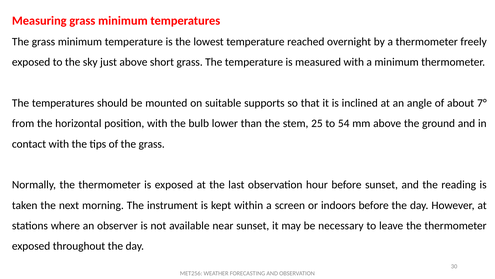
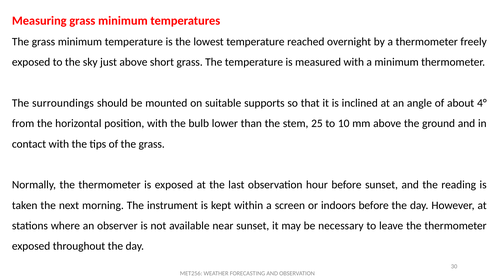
The temperatures: temperatures -> surroundings
7°: 7° -> 4°
54: 54 -> 10
